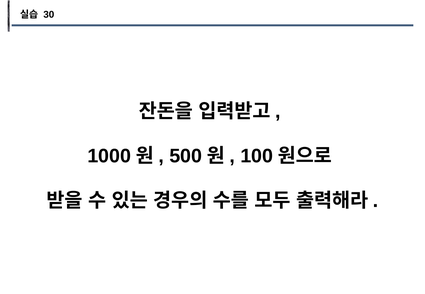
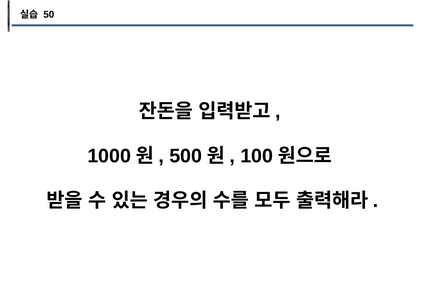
30: 30 -> 50
